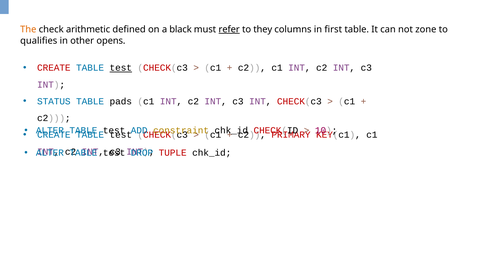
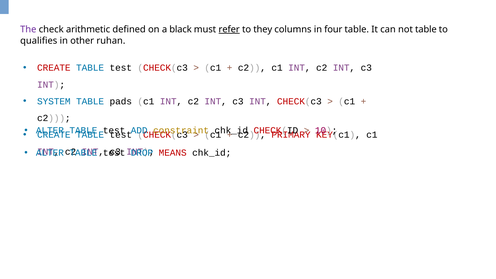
The colour: orange -> purple
first: first -> four
not zone: zone -> table
opens: opens -> ruhan
test at (121, 68) underline: present -> none
STATUS: STATUS -> SYSTEM
TUPLE: TUPLE -> MEANS
